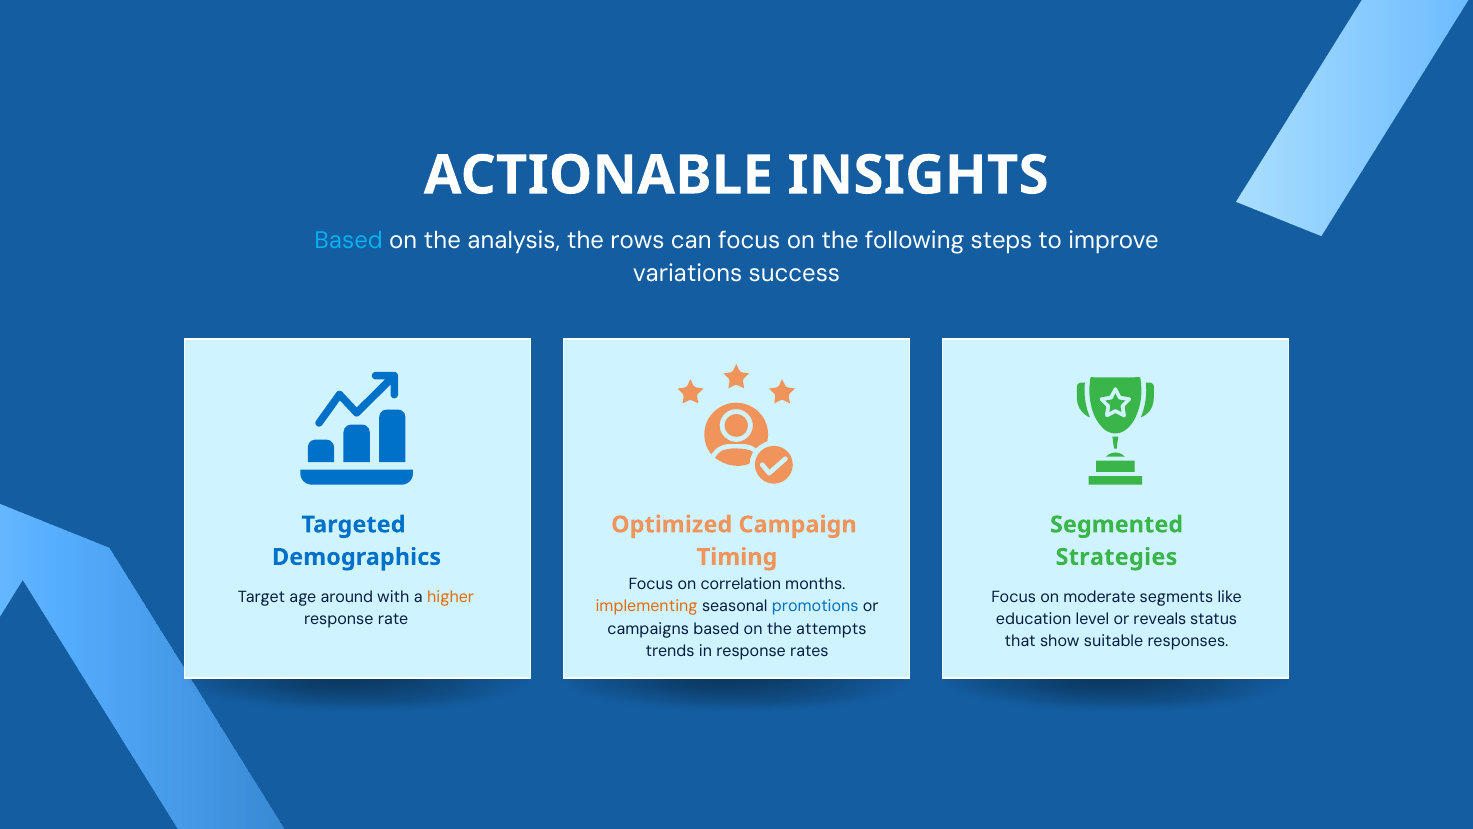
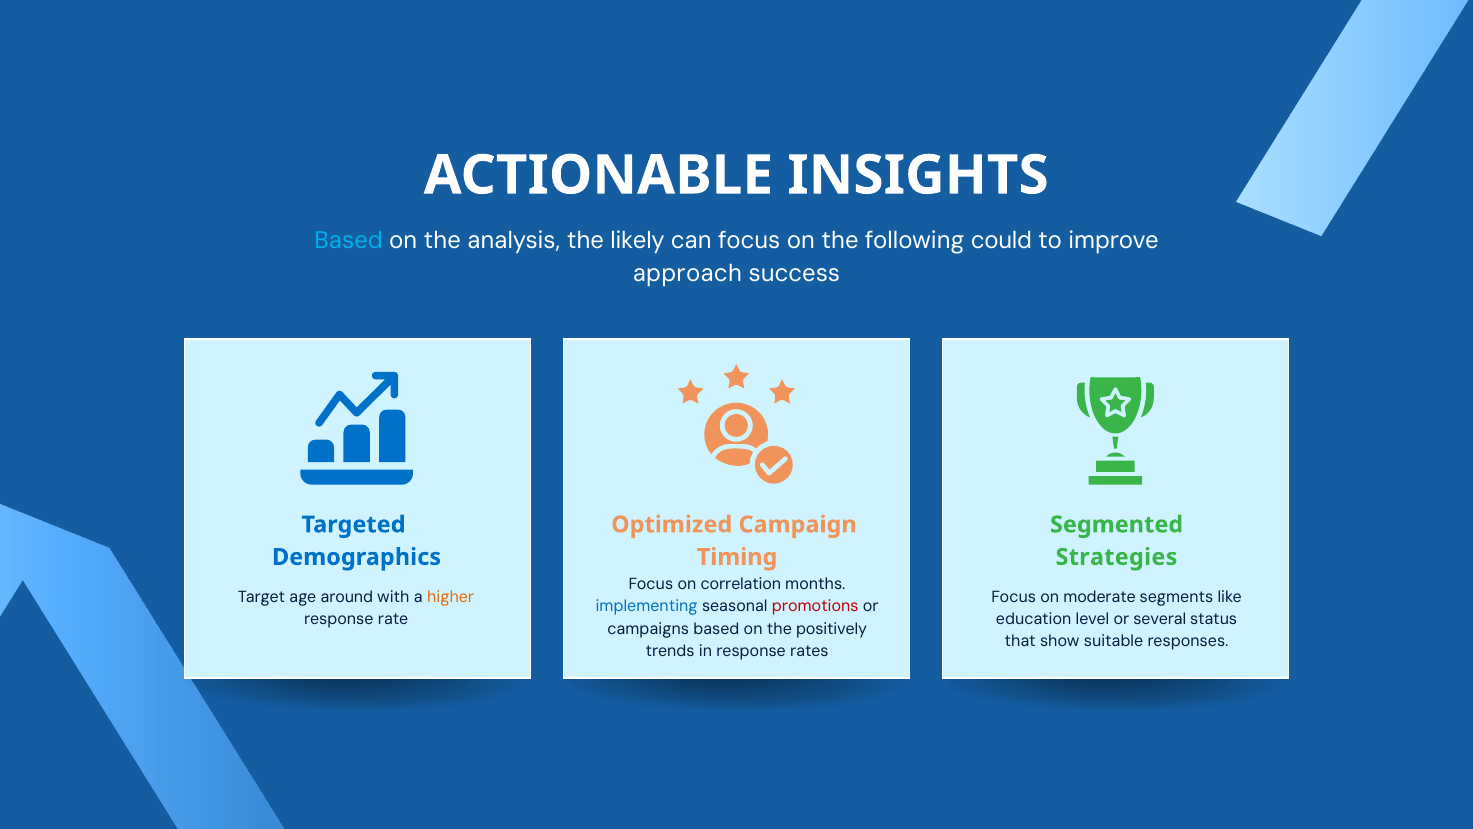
rows: rows -> likely
steps: steps -> could
variations: variations -> approach
implementing colour: orange -> blue
promotions colour: blue -> red
reveals: reveals -> several
attempts: attempts -> positively
